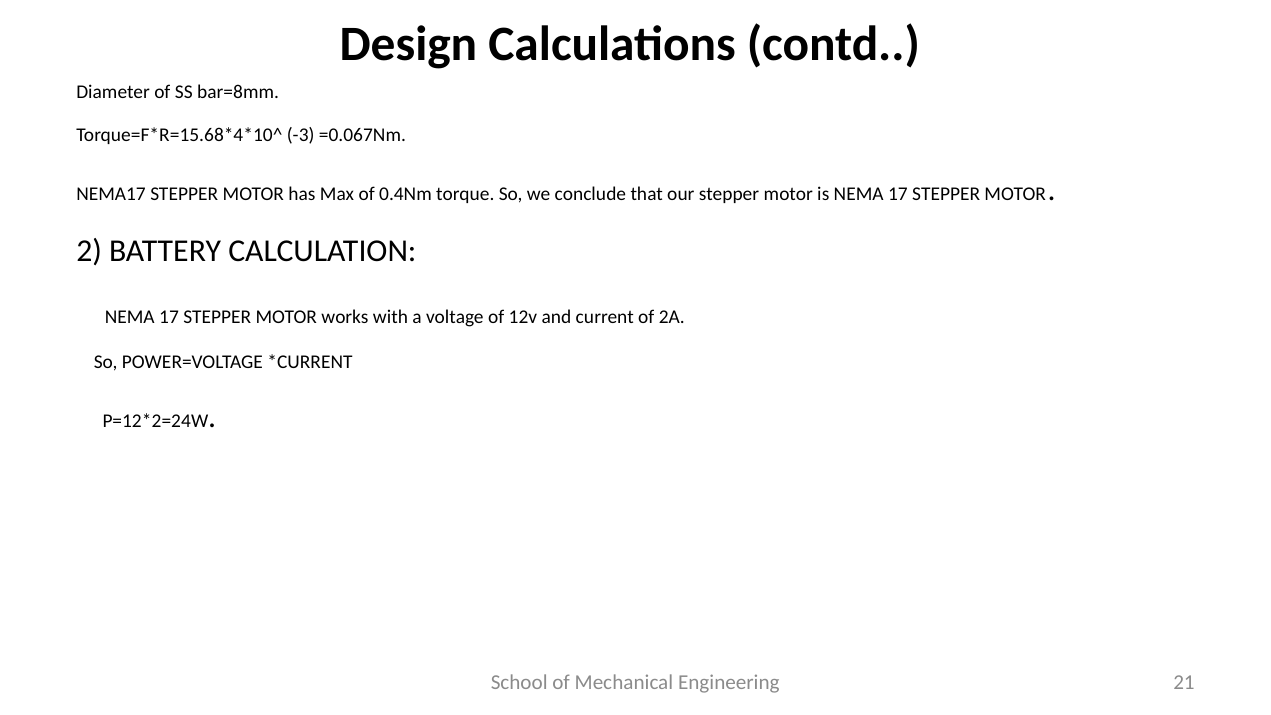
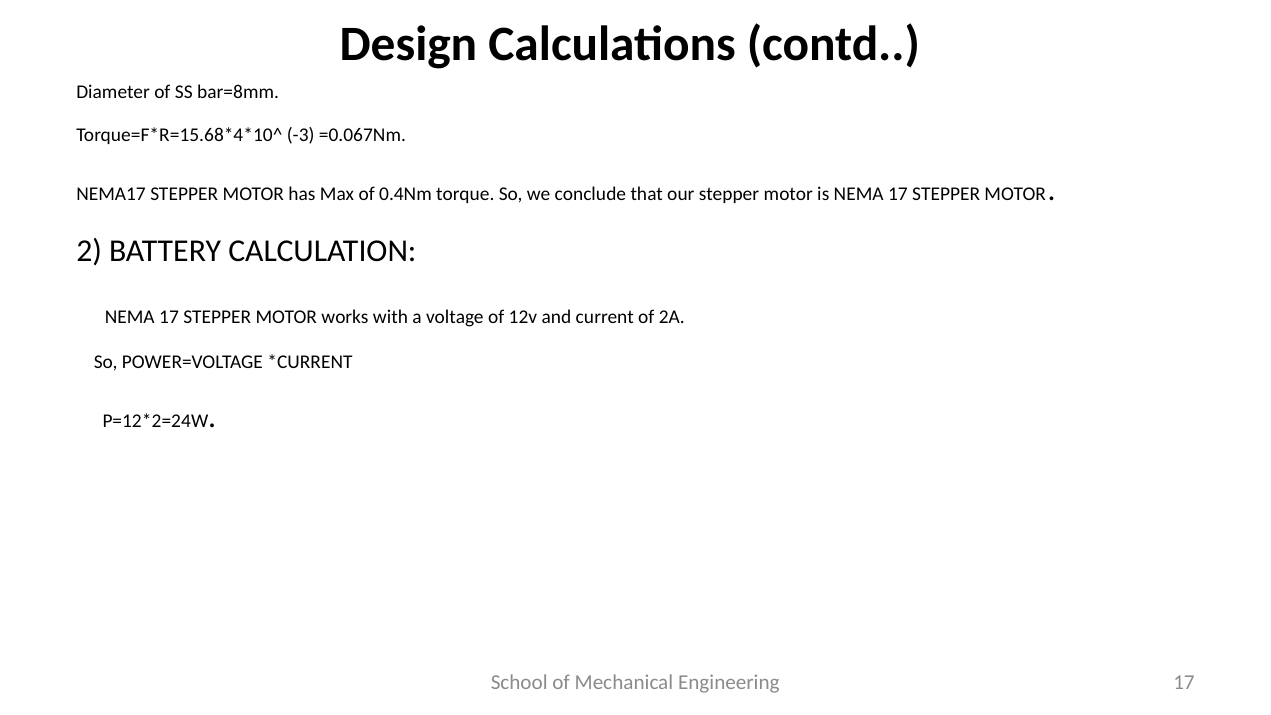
Engineering 21: 21 -> 17
